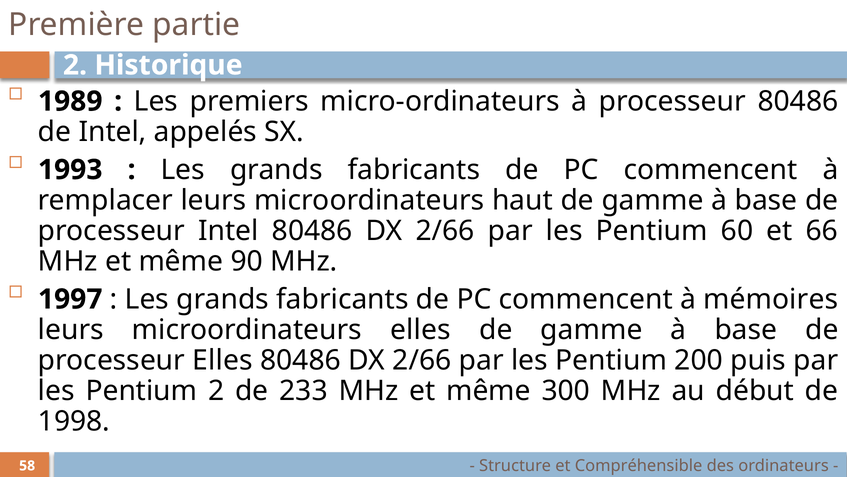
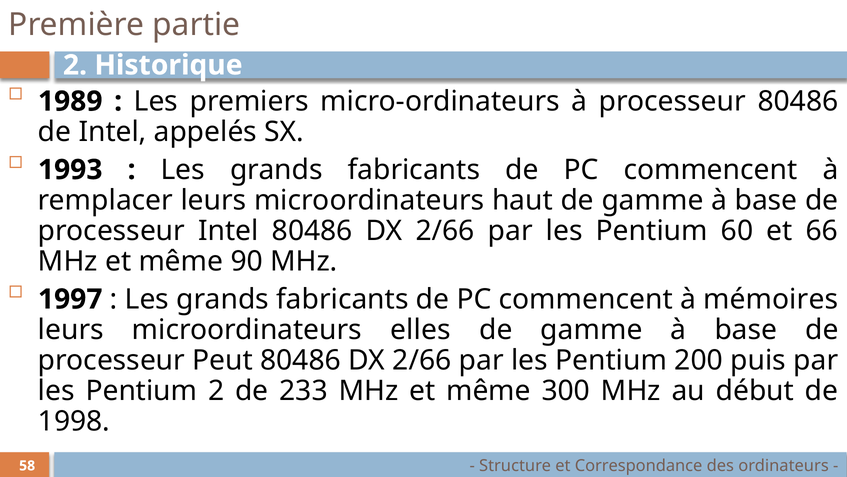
processeur Elles: Elles -> Peut
Compréhensible: Compréhensible -> Correspondance
